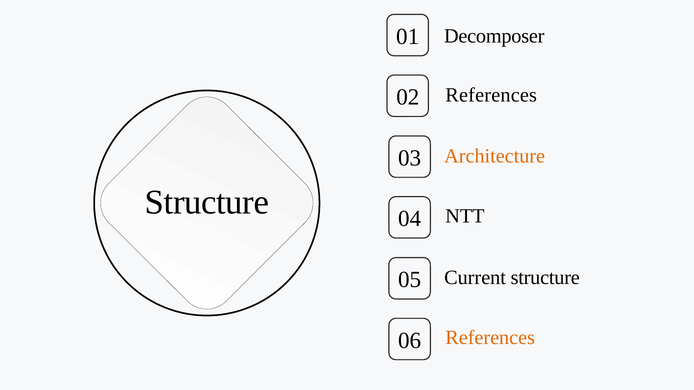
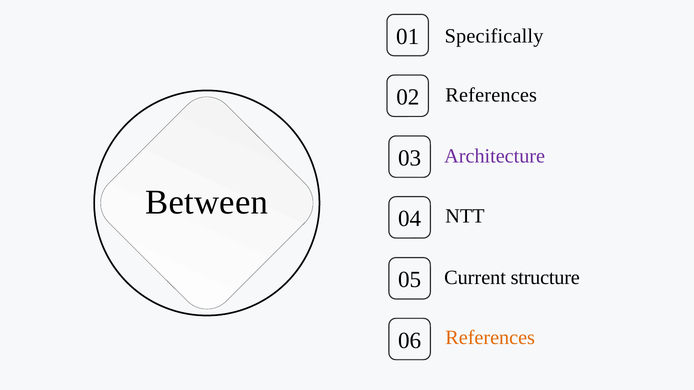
Decomposer: Decomposer -> Specifically
Architecture colour: orange -> purple
Structure at (207, 202): Structure -> Between
